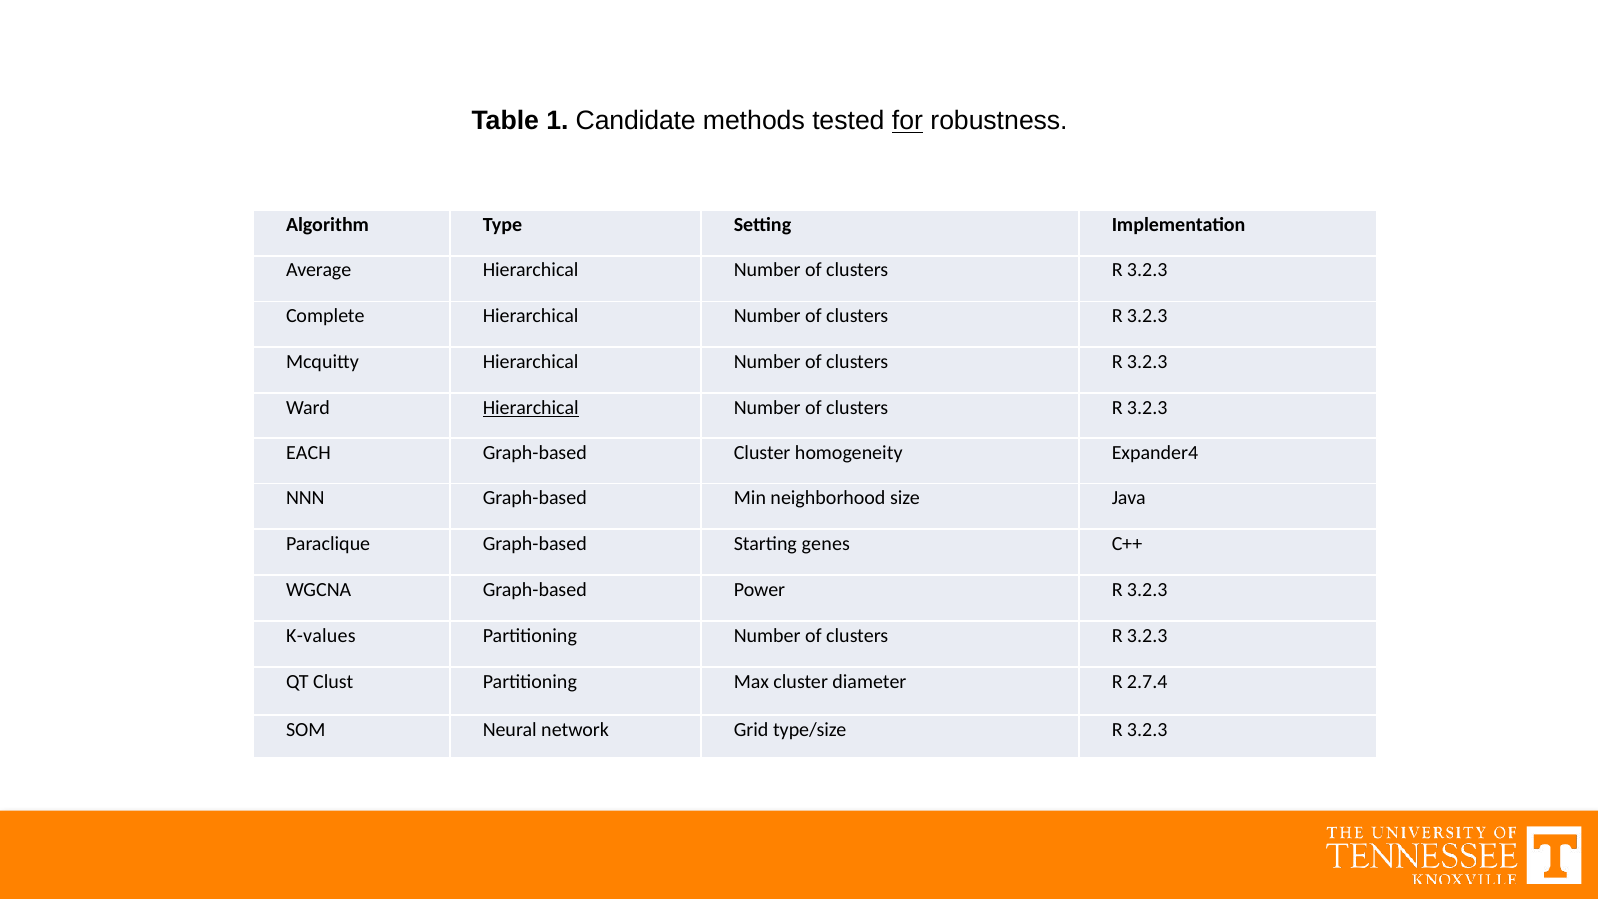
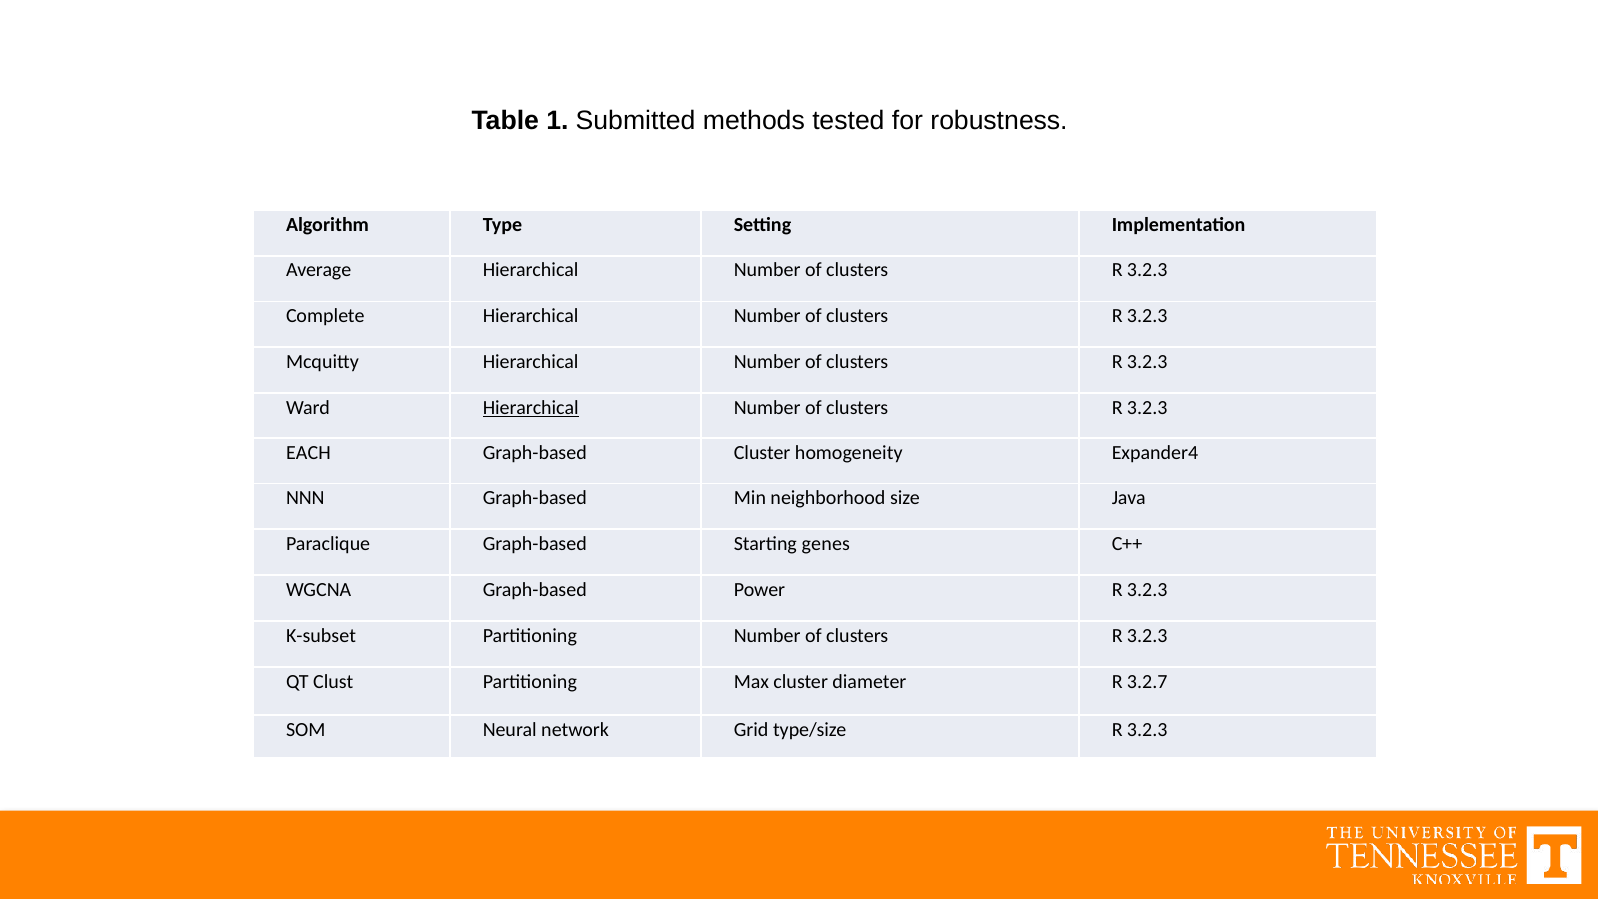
Candidate: Candidate -> Submitted
for underline: present -> none
K-values: K-values -> K-subset
2.7.4: 2.7.4 -> 3.2.7
